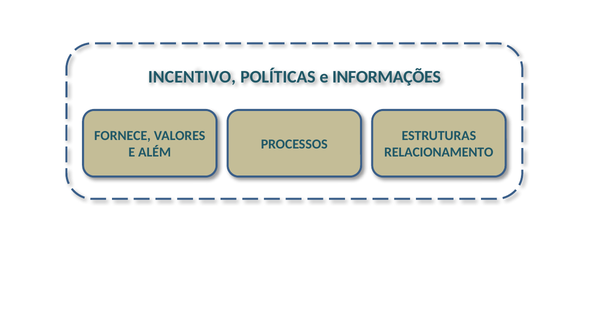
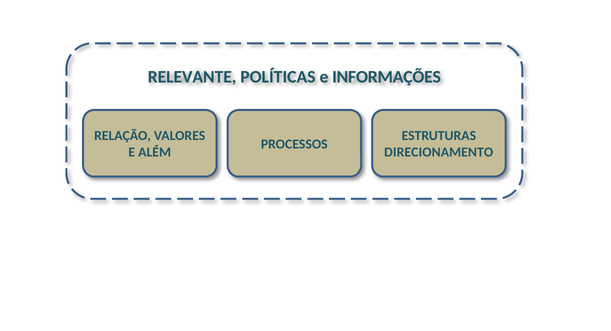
INCENTIVO: INCENTIVO -> RELEVANTE
FORNECE: FORNECE -> RELAÇÃO
RELACIONAMENTO: RELACIONAMENTO -> DIRECIONAMENTO
